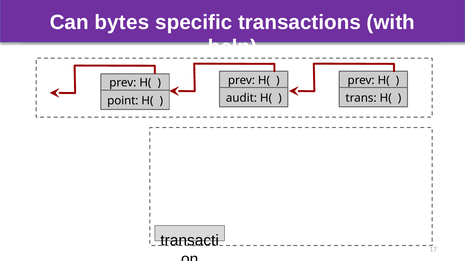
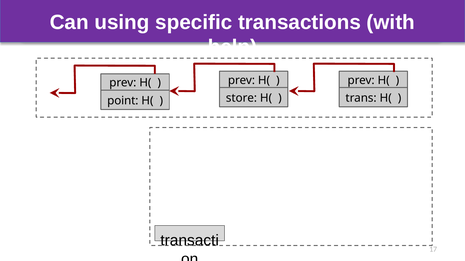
bytes: bytes -> using
audit: audit -> store
